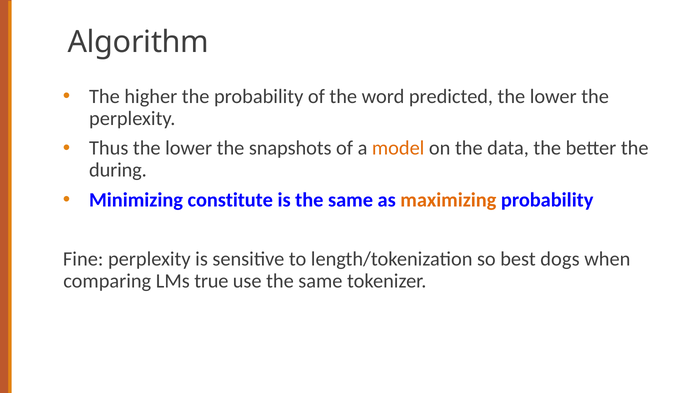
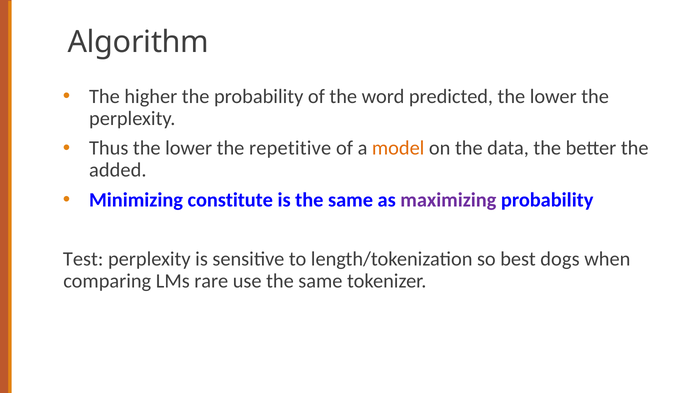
snapshots: snapshots -> repetitive
during: during -> added
maximizing colour: orange -> purple
Fine: Fine -> Test
true: true -> rare
